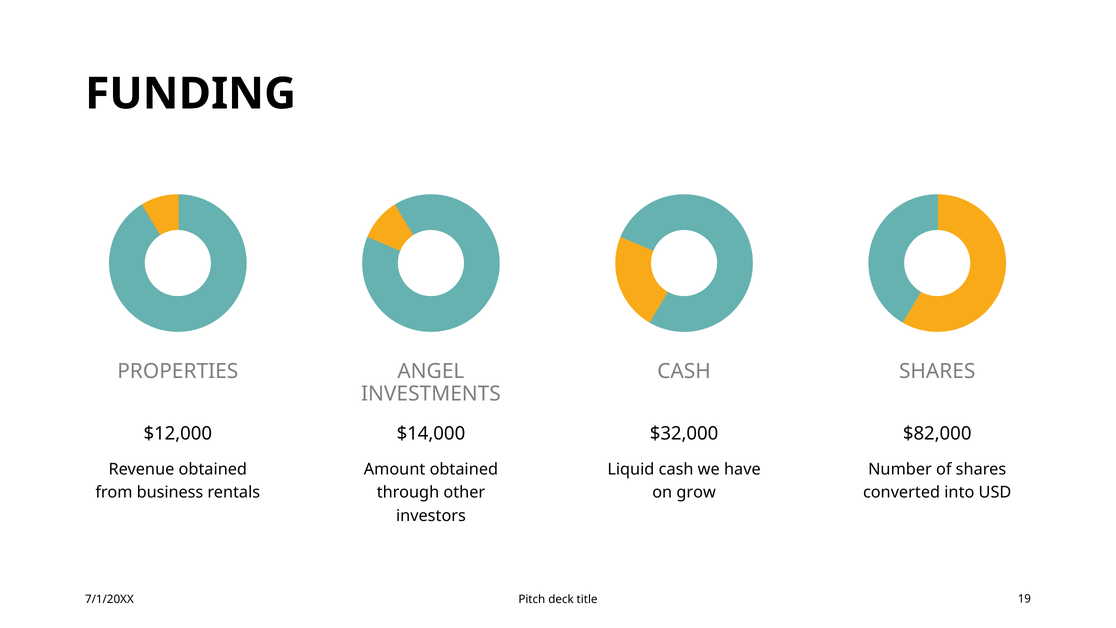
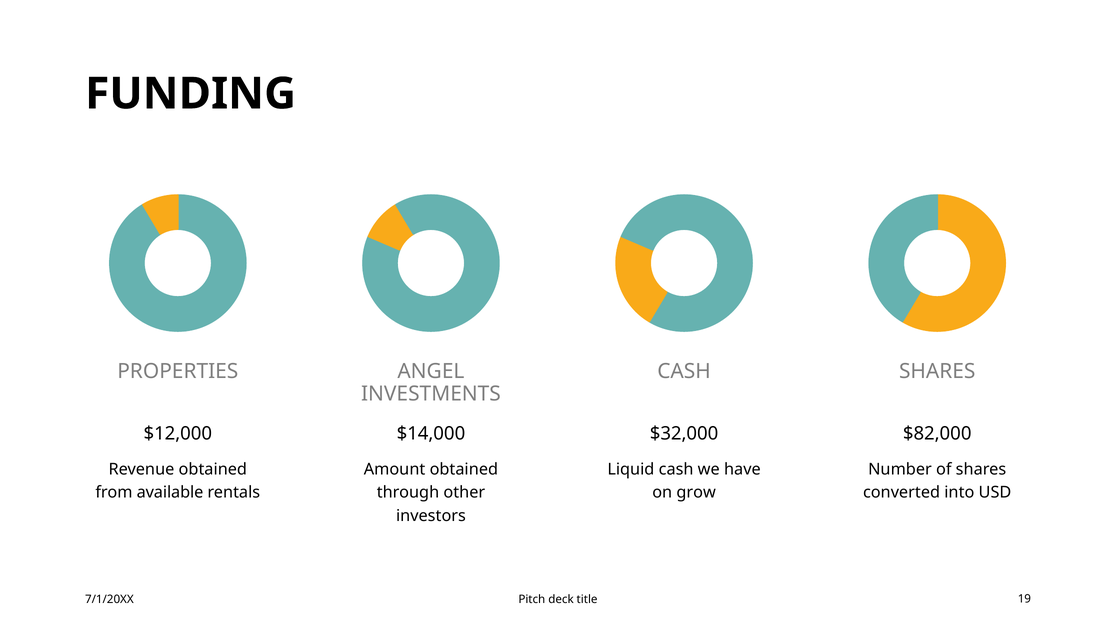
business: business -> available
